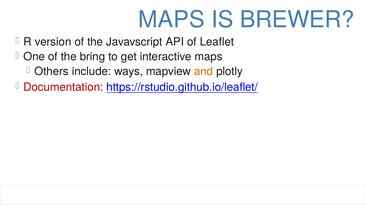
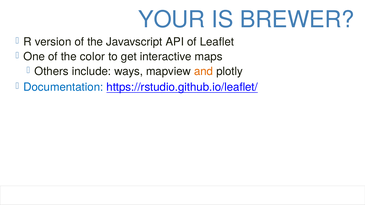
MAPS at (171, 20): MAPS -> YOUR
bring: bring -> color
Documentation colour: red -> blue
